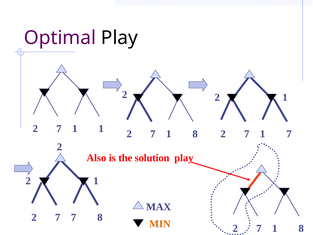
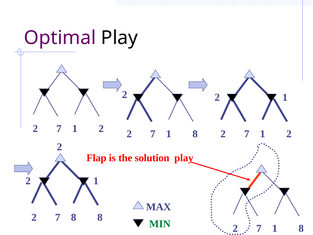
1 at (101, 129): 1 -> 2
7 at (289, 134): 7 -> 2
Also: Also -> Flap
7 7: 7 -> 8
MIN colour: orange -> green
